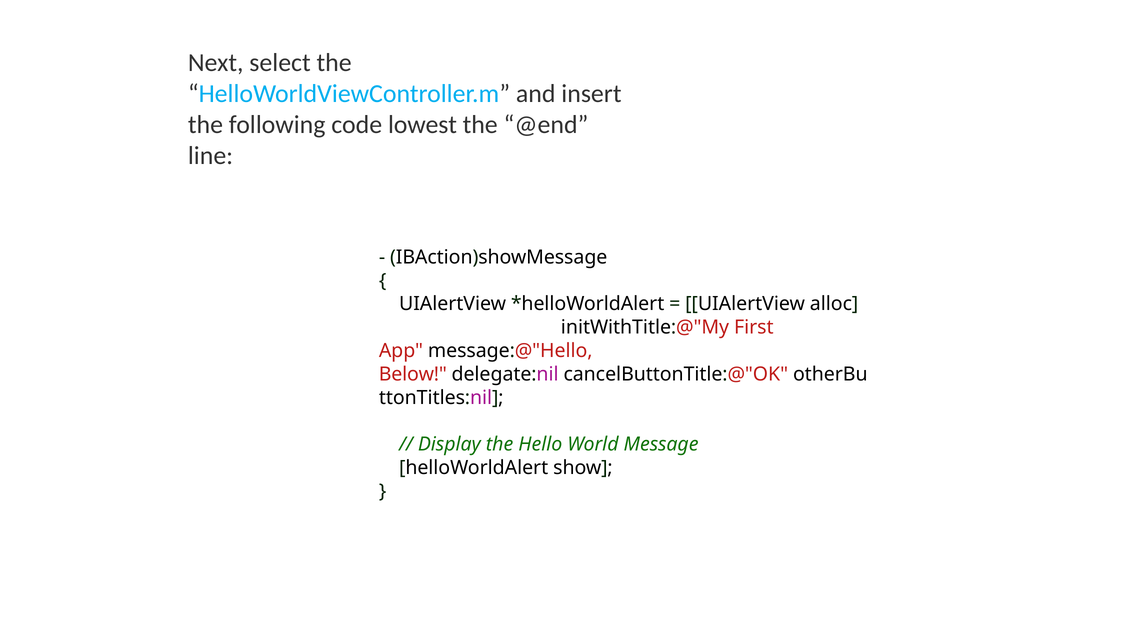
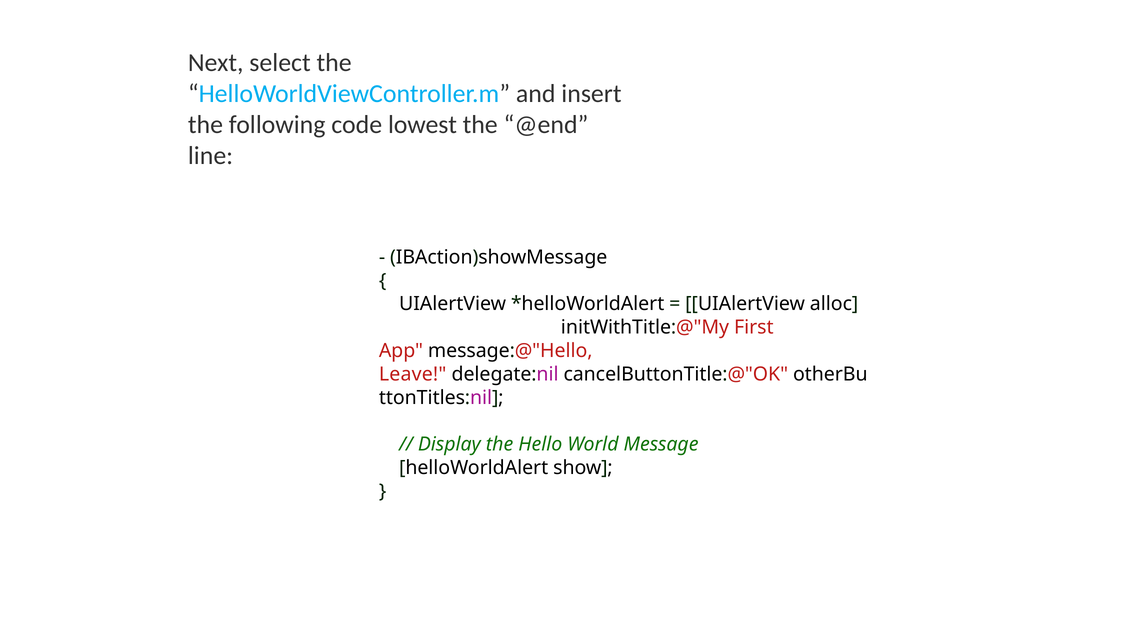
Below: Below -> Leave
